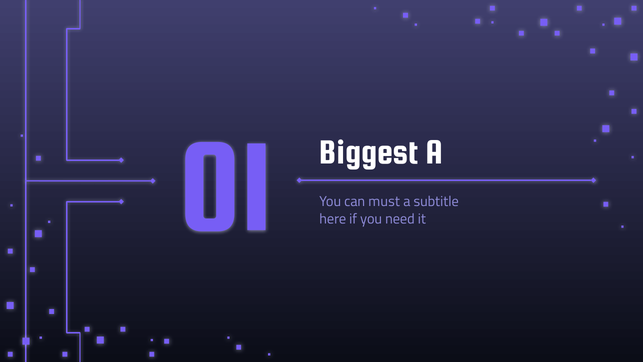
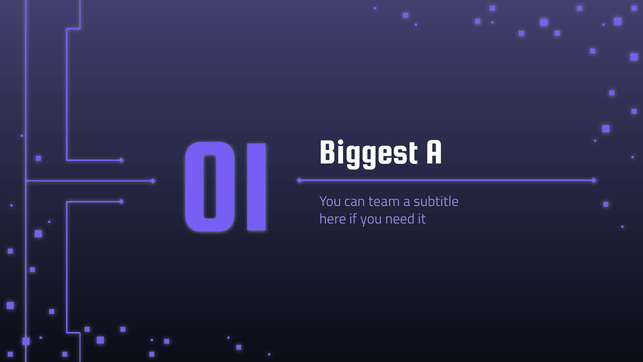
must: must -> team
